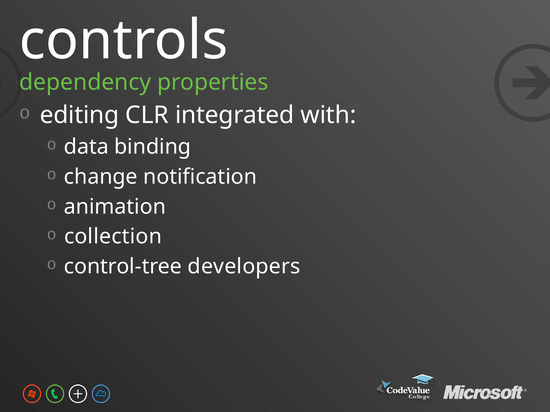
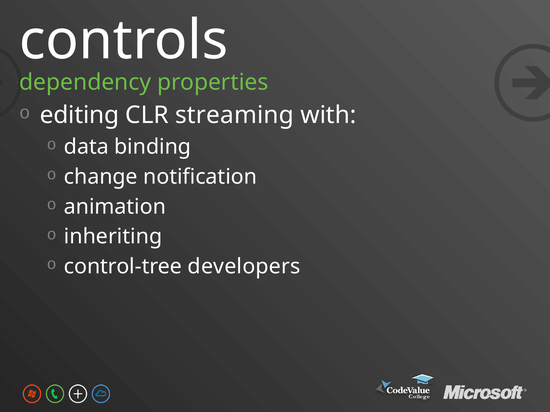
integrated: integrated -> streaming
collection: collection -> inheriting
